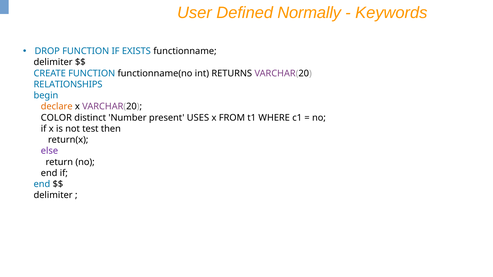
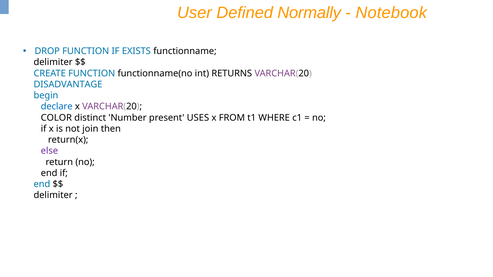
Keywords: Keywords -> Notebook
RELATIONSHIPS: RELATIONSHIPS -> DISADVANTAGE
declare colour: orange -> blue
test: test -> join
